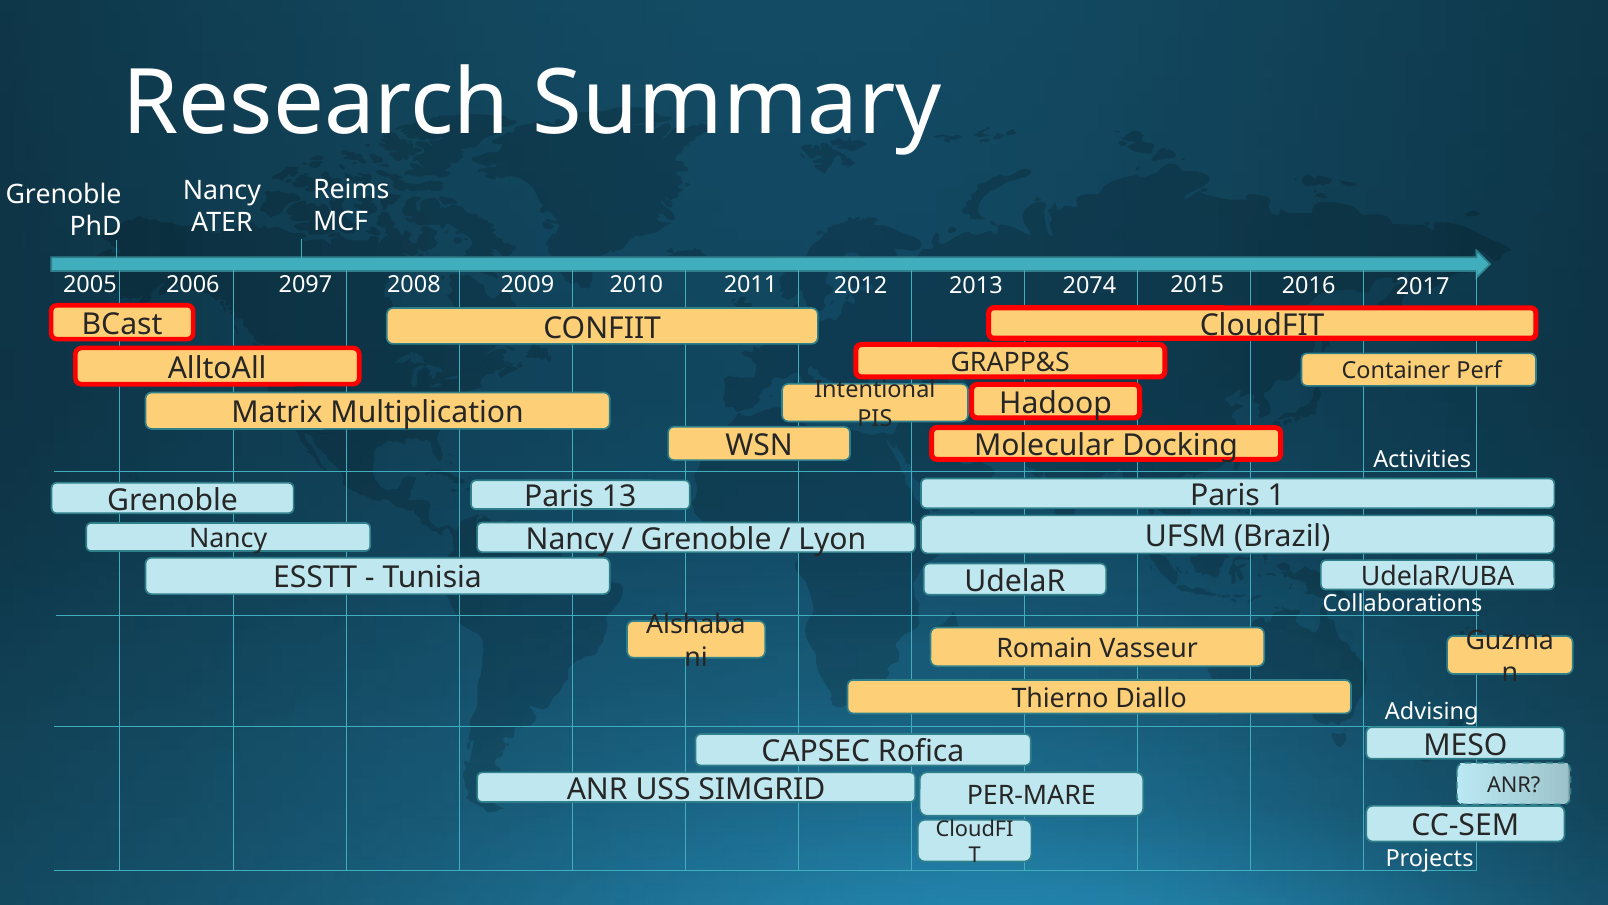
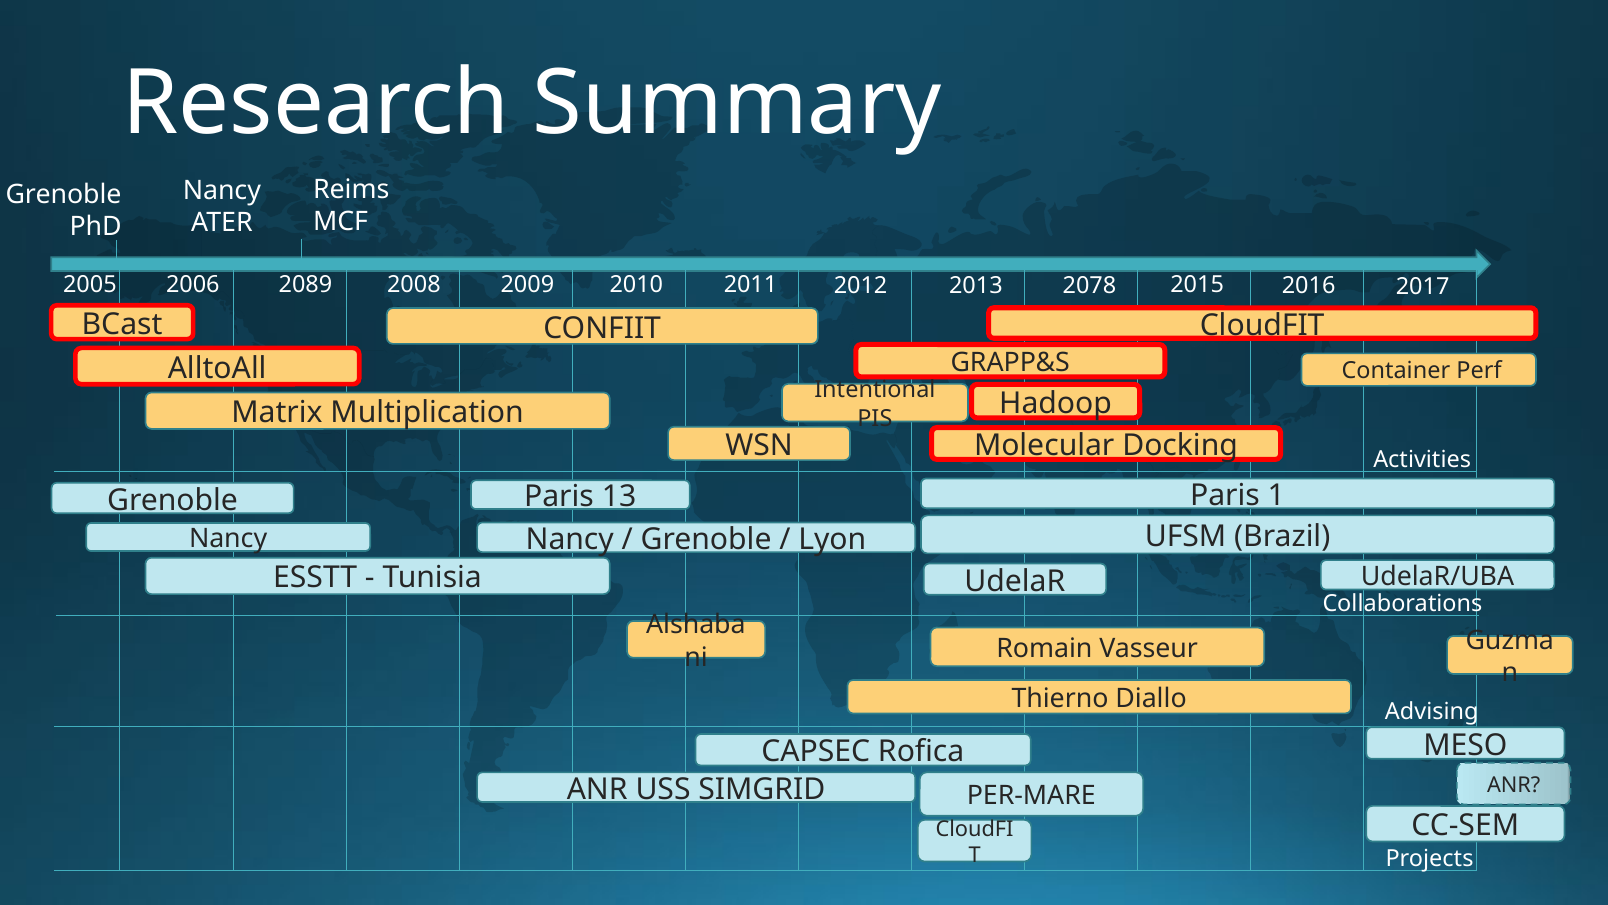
2097: 2097 -> 2089
2074: 2074 -> 2078
